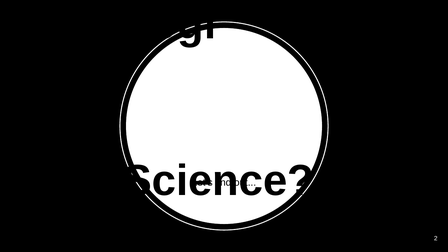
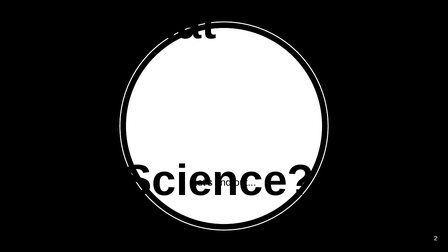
Logi: Logi -> That
